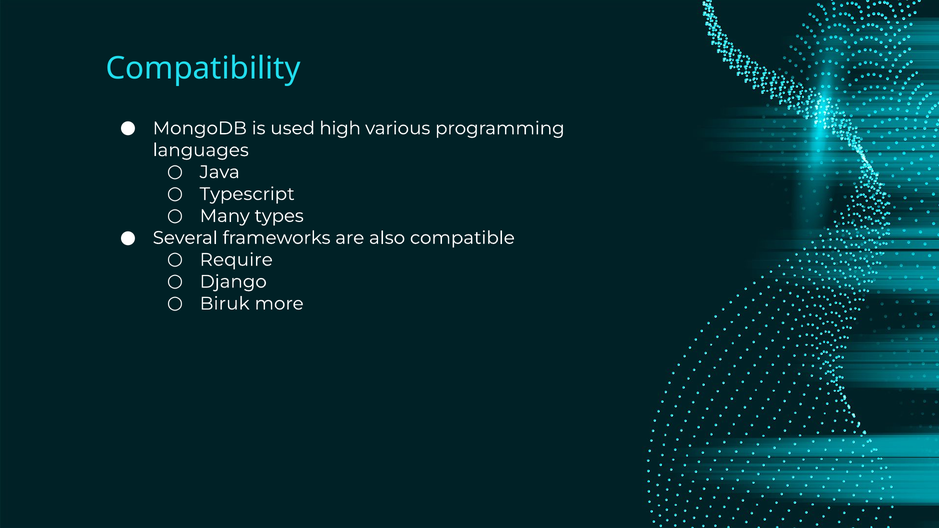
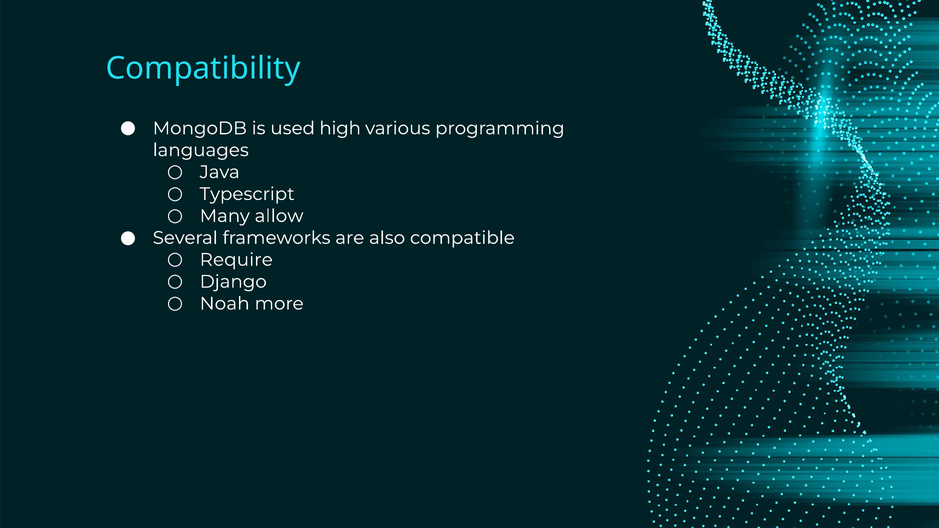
types: types -> allow
Biruk: Biruk -> Noah
